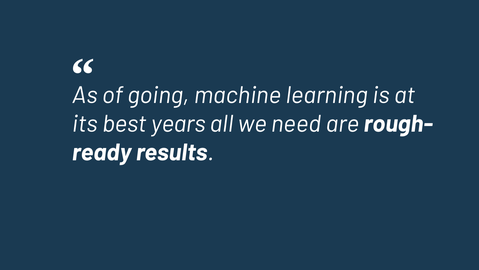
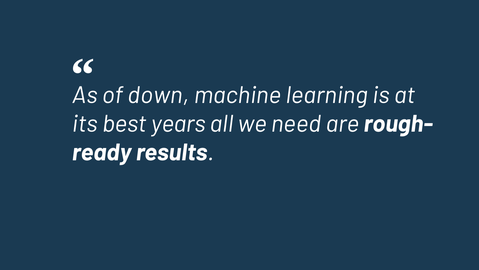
going: going -> down
